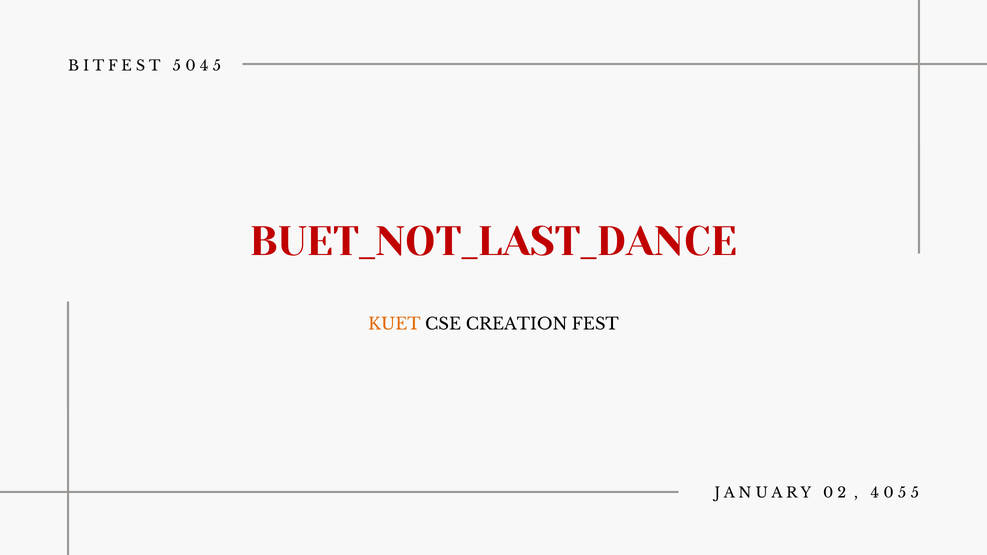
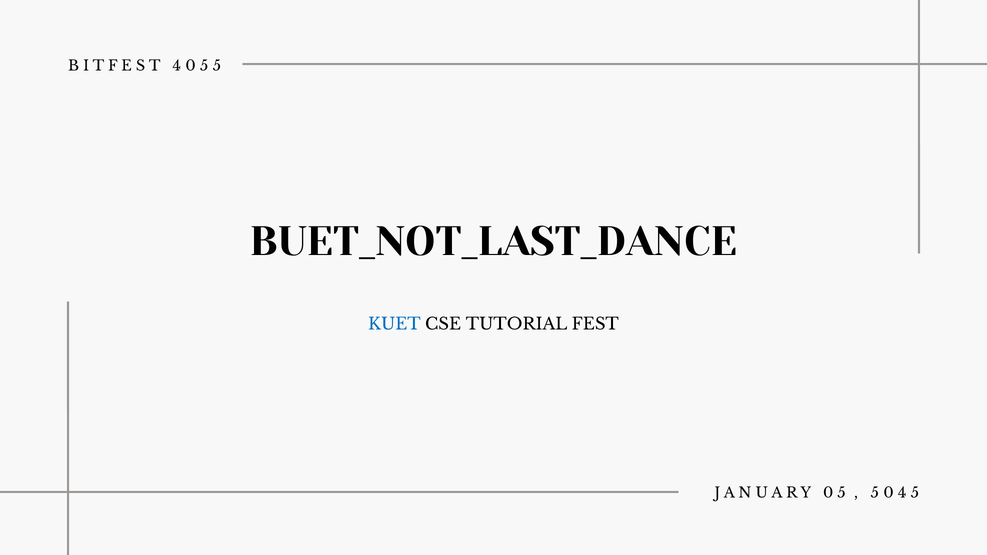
T 5: 5 -> 4
4 at (204, 66): 4 -> 5
BUET_NOT_LAST_DANCE colour: red -> black
KUET colour: orange -> blue
CREATION: CREATION -> TUTORIAL
Y 0 2: 2 -> 5
4 at (875, 493): 4 -> 5
0 5: 5 -> 4
